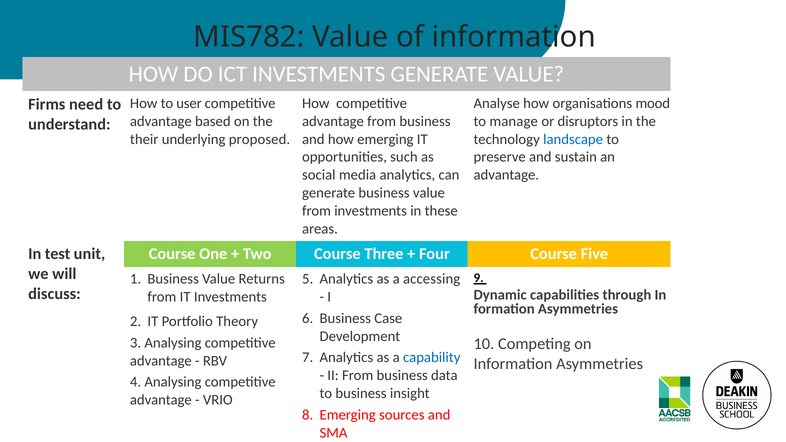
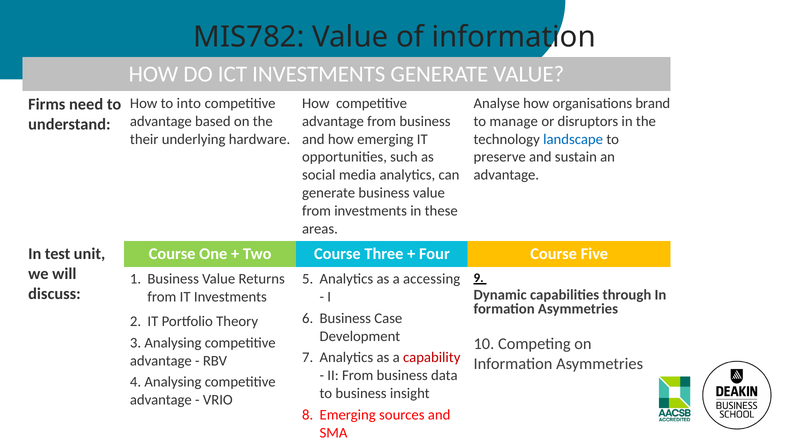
user: user -> into
mood: mood -> brand
proposed: proposed -> hardware
capability colour: blue -> red
